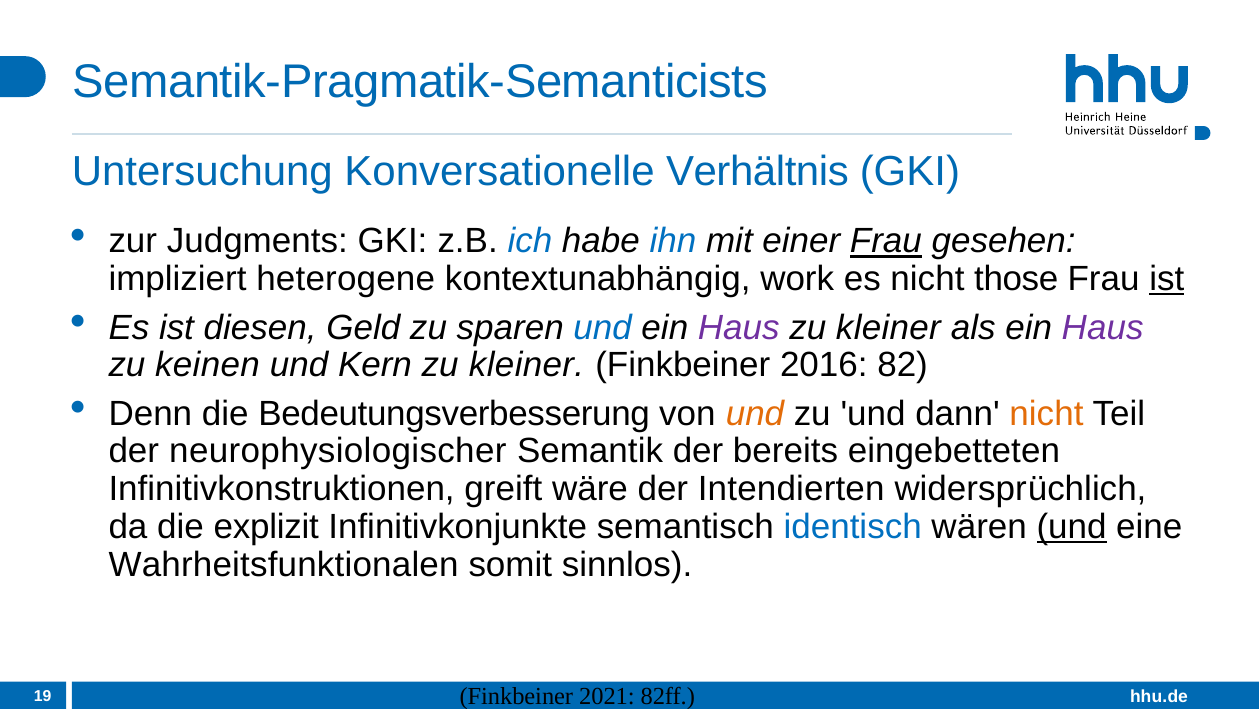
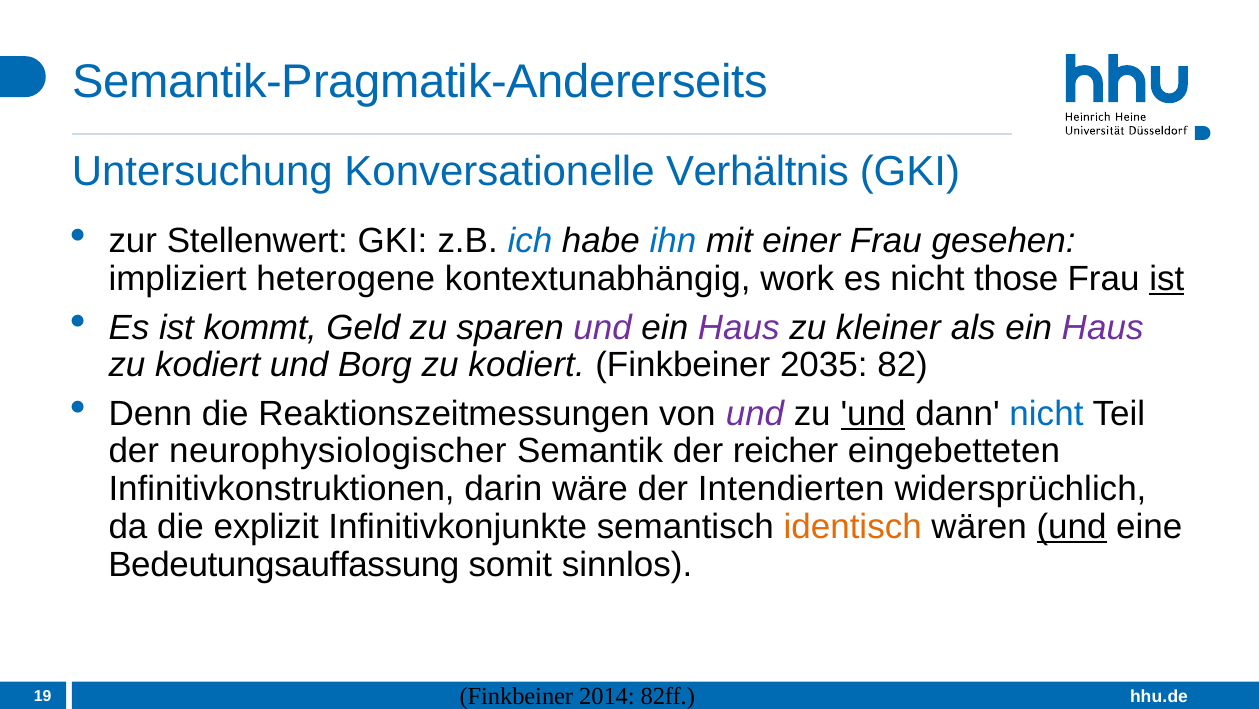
Semantik-Pragmatik-Semanticists: Semantik-Pragmatik-Semanticists -> Semantik-Pragmatik-Andererseits
Judgments: Judgments -> Stellenwert
Frau at (886, 241) underline: present -> none
diesen: diesen -> kommt
und at (603, 327) colour: blue -> purple
keinen at (207, 365): keinen -> kodiert
Kern: Kern -> Borg
kleiner at (527, 365): kleiner -> kodiert
2016: 2016 -> 2035
Bedeutungsverbesserung: Bedeutungsverbesserung -> Reaktionszeitmessungen
und at (755, 414) colour: orange -> purple
und at (873, 414) underline: none -> present
nicht at (1046, 414) colour: orange -> blue
bereits: bereits -> reicher
greift: greift -> darin
identisch colour: blue -> orange
Wahrheitsfunktionalen: Wahrheitsfunktionalen -> Bedeutungsauffassung
2021: 2021 -> 2014
